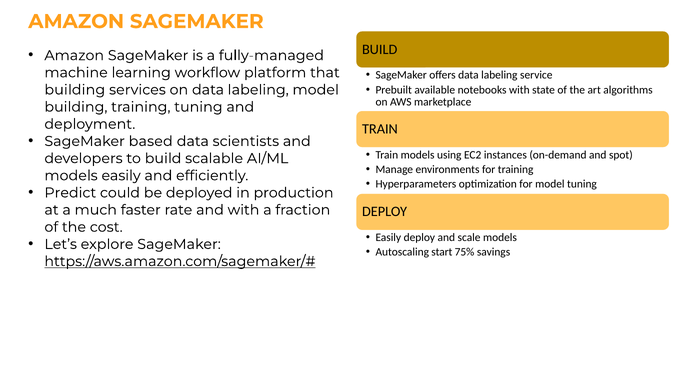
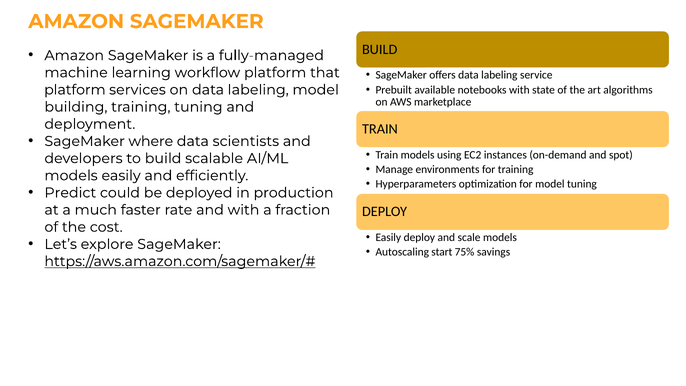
building at (75, 90): building -> platform
based: based -> where
